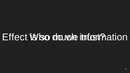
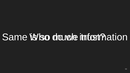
Effect: Effect -> Same
